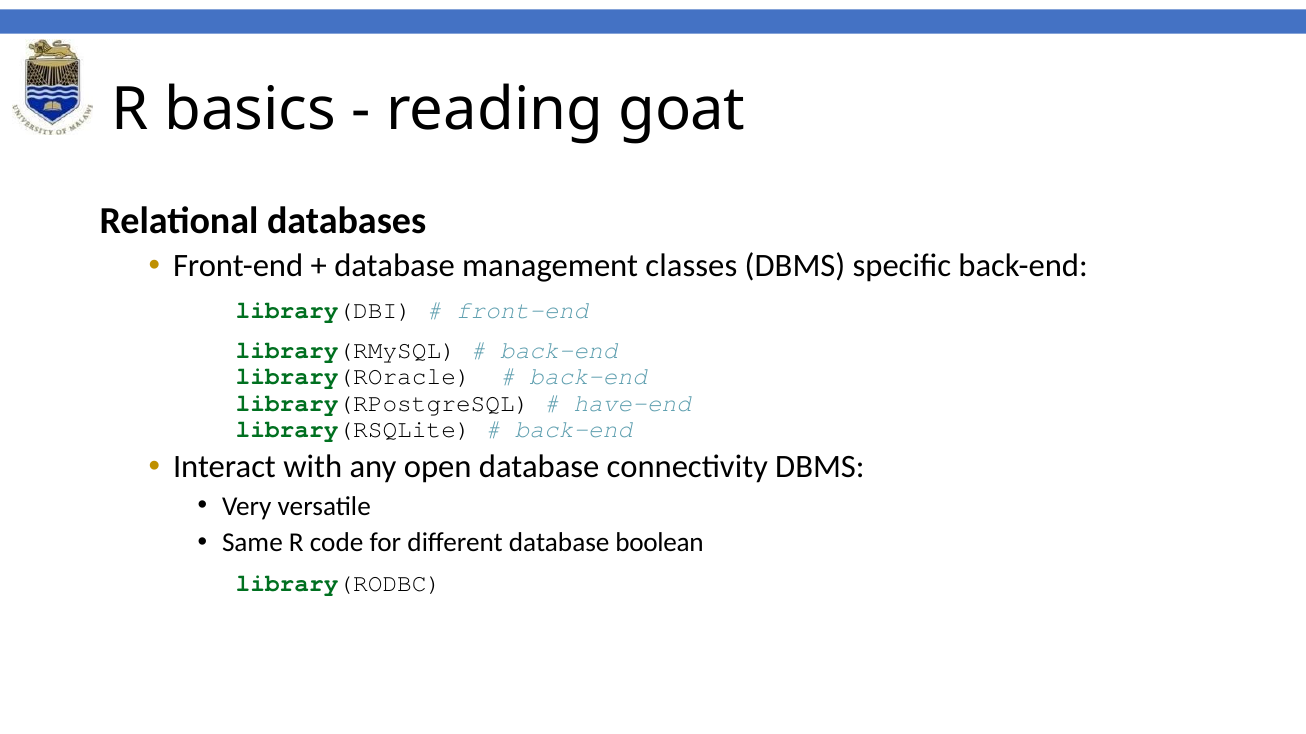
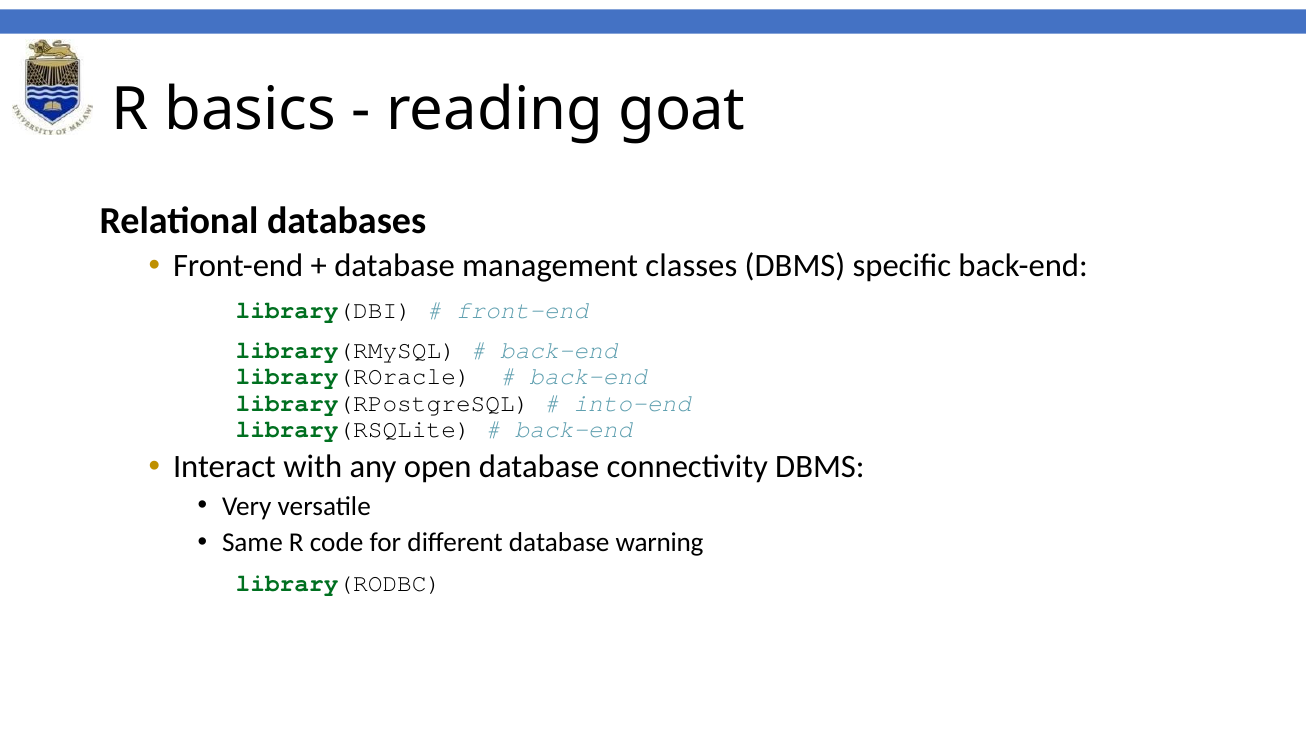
have-end: have-end -> into-end
boolean: boolean -> warning
